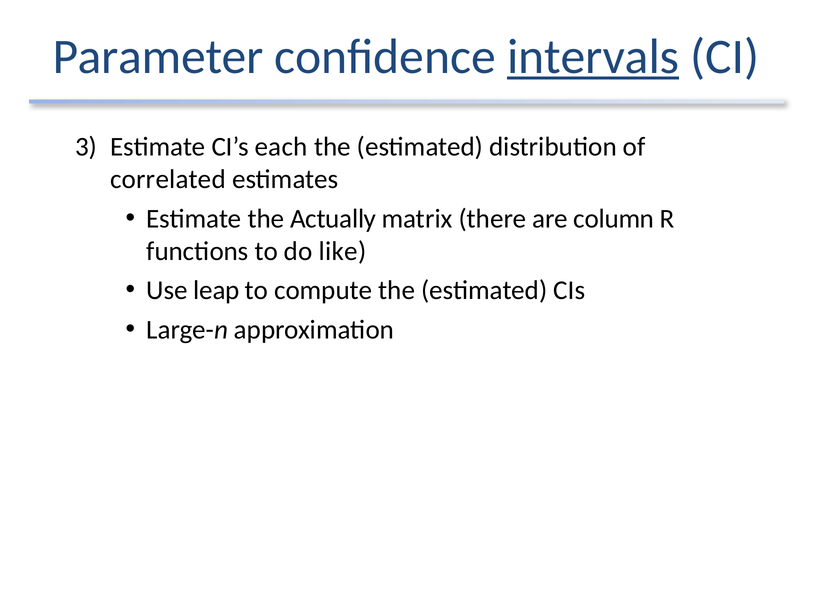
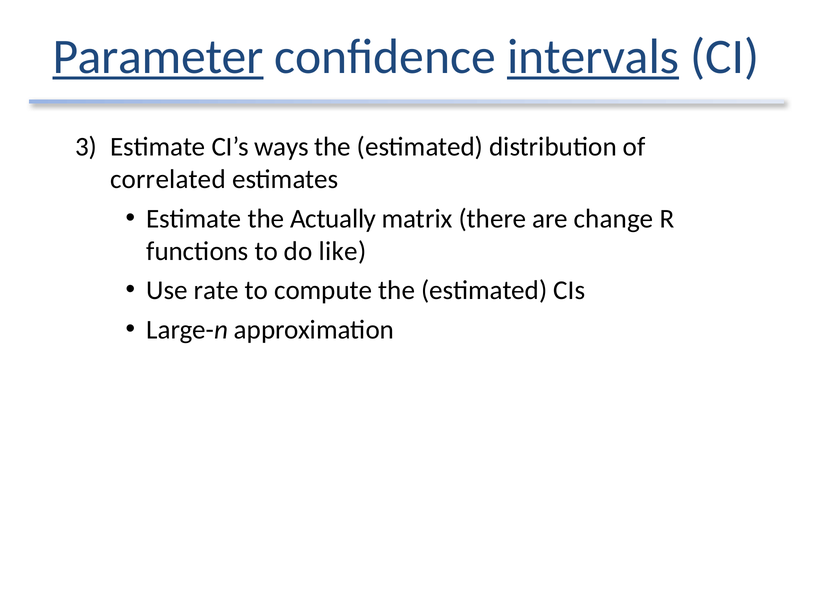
Parameter underline: none -> present
each: each -> ways
column: column -> change
leap: leap -> rate
